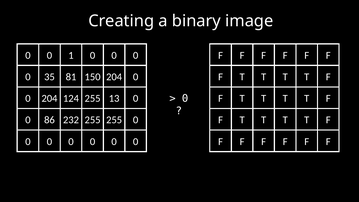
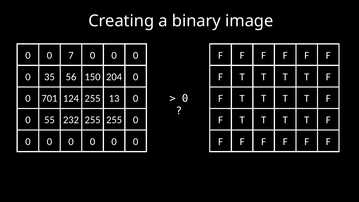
1: 1 -> 7
81: 81 -> 56
204 at (49, 98): 204 -> 701
86: 86 -> 55
